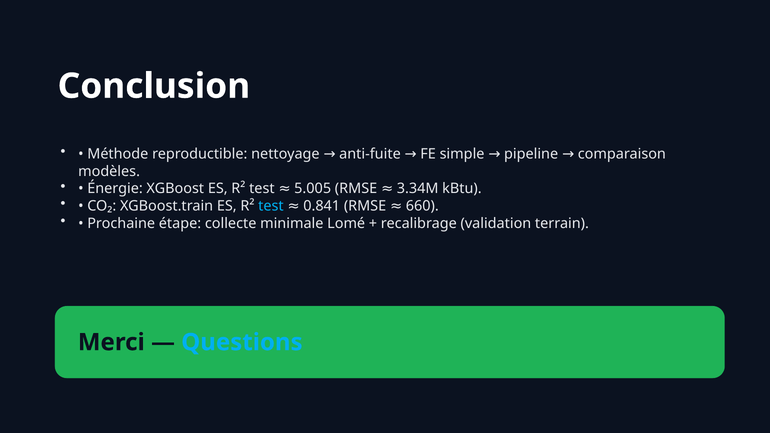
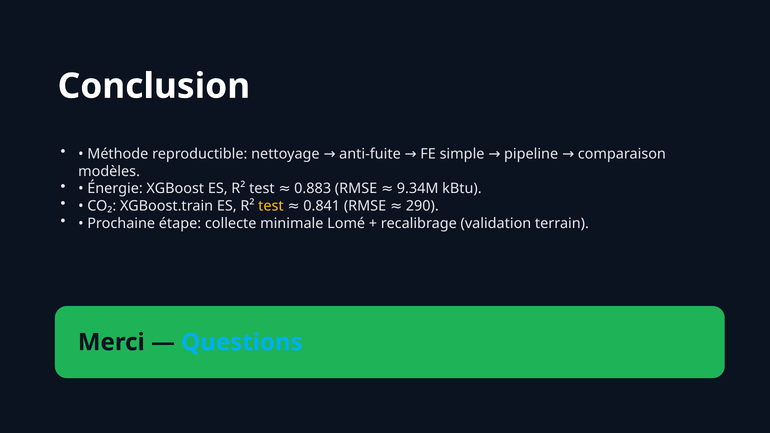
5.005: 5.005 -> 0.883
3.34M: 3.34M -> 9.34M
test at (271, 206) colour: light blue -> yellow
660: 660 -> 290
